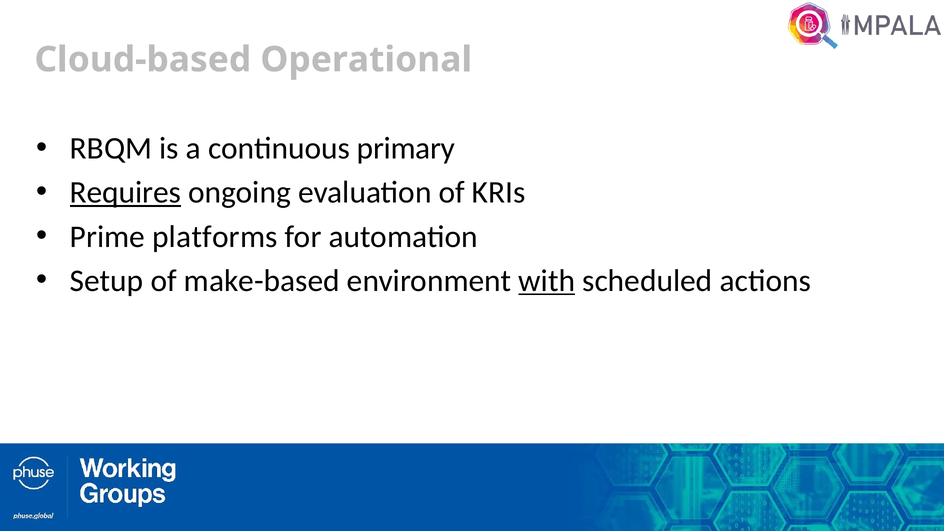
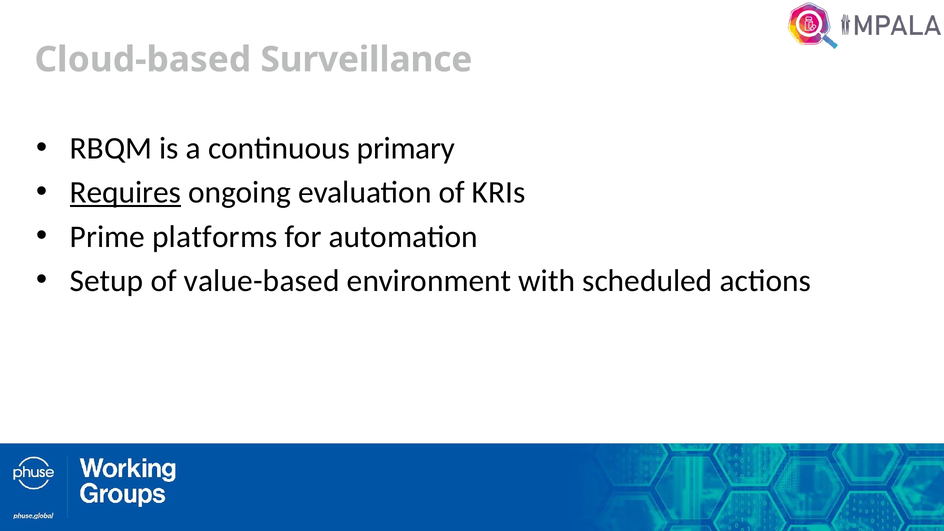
Operational: Operational -> Surveillance
make-based: make-based -> value-based
with underline: present -> none
